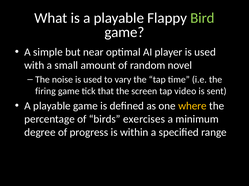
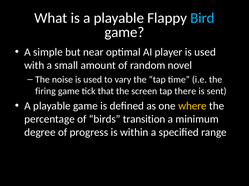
Bird colour: light green -> light blue
video: video -> there
exercises: exercises -> transition
